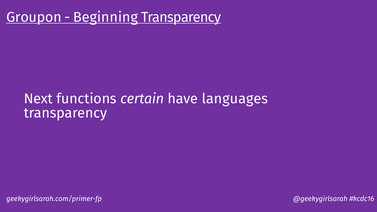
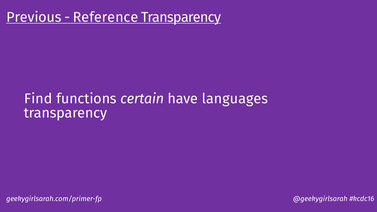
Groupon: Groupon -> Previous
Beginning: Beginning -> Reference
Next: Next -> Find
